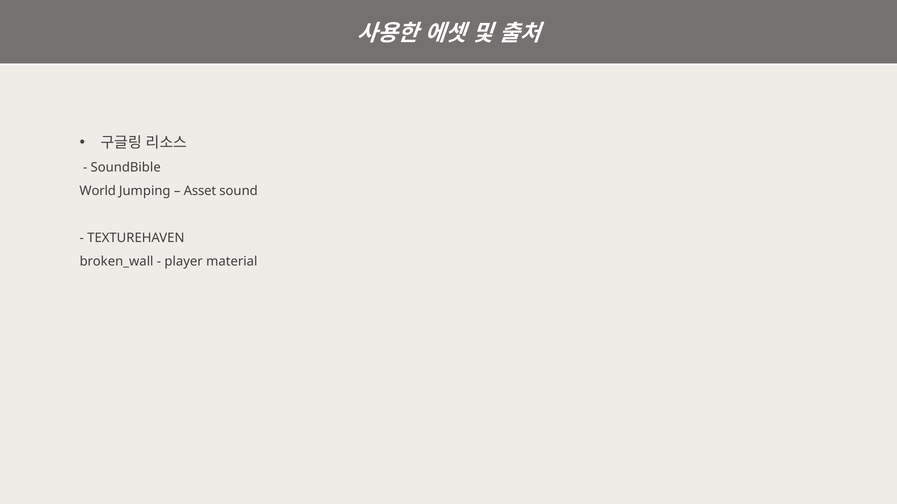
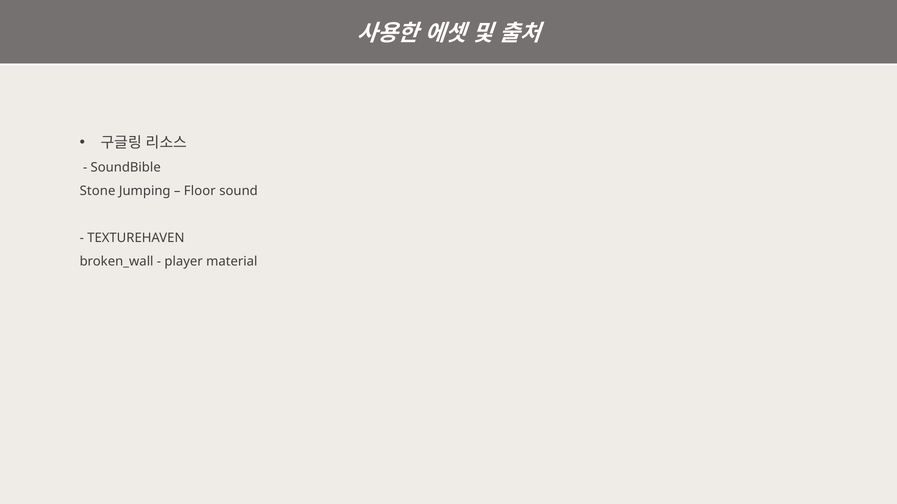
World: World -> Stone
Asset: Asset -> Floor
